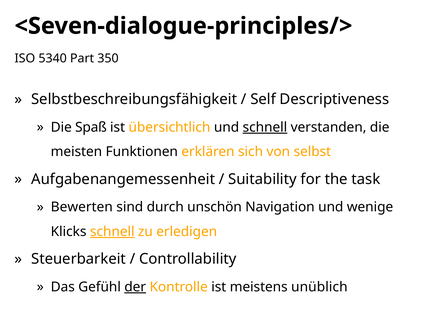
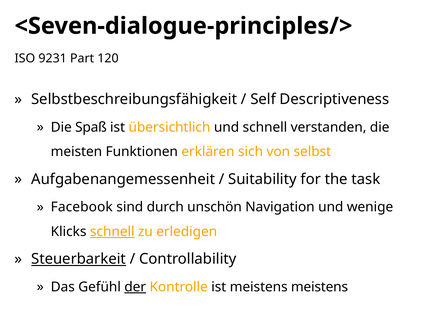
5340: 5340 -> 9231
350: 350 -> 120
schnell at (265, 127) underline: present -> none
Bewerten: Bewerten -> Facebook
Steuerbarkeit underline: none -> present
meistens unüblich: unüblich -> meistens
